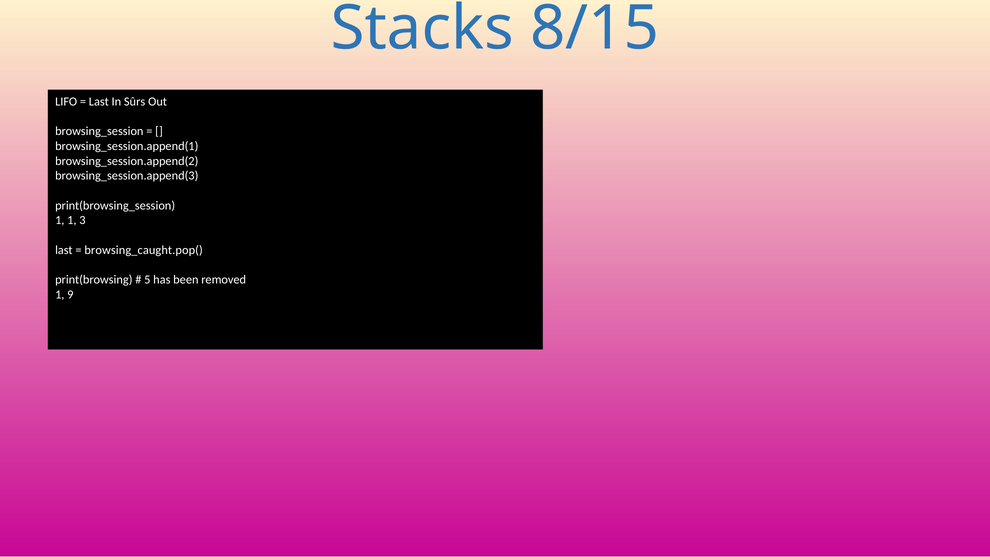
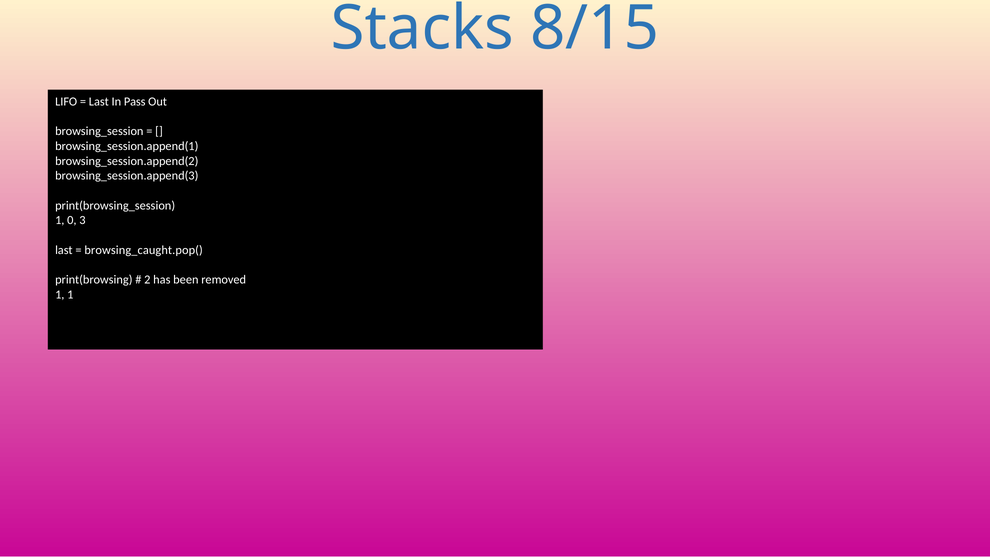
Sûrs: Sûrs -> Pass
1 1: 1 -> 0
5: 5 -> 2
1 9: 9 -> 1
